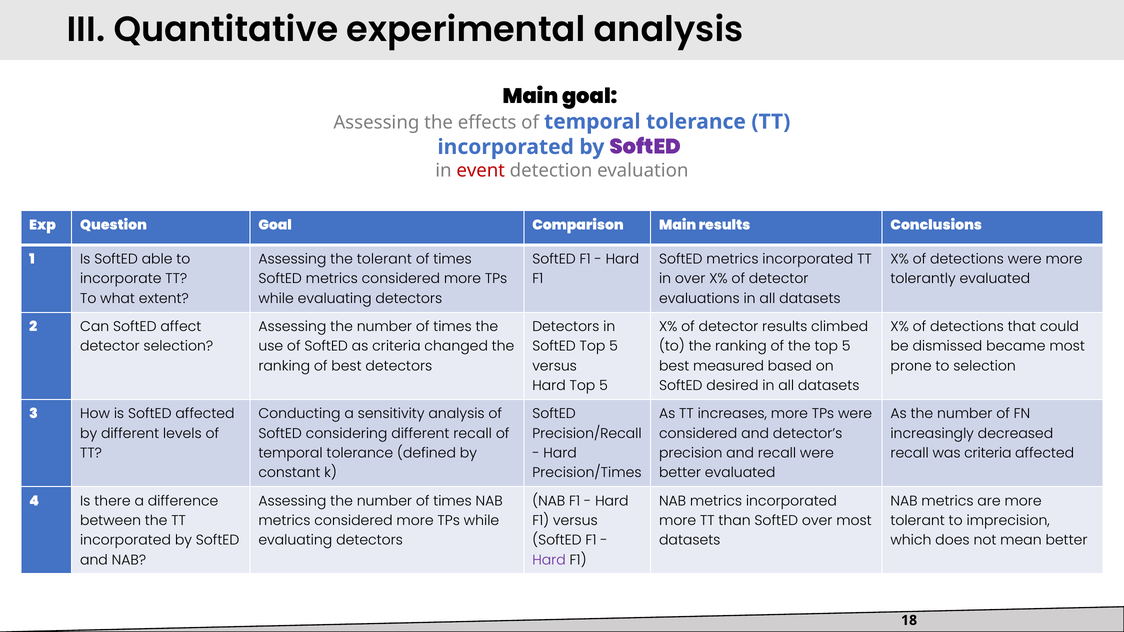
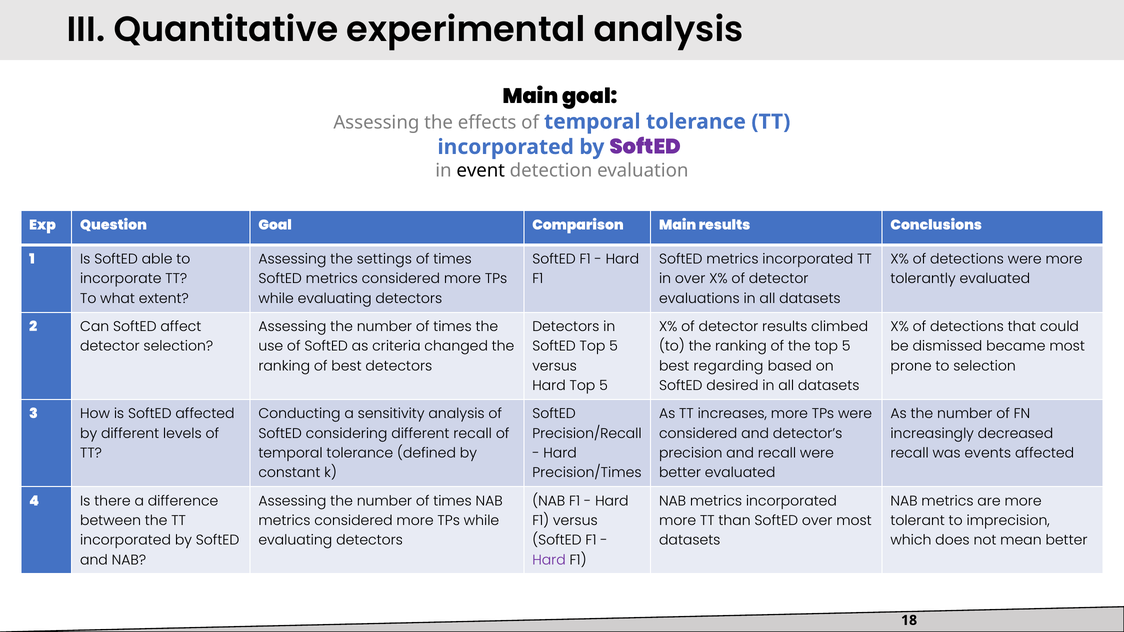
event colour: red -> black
the tolerant: tolerant -> settings
measured: measured -> regarding
was criteria: criteria -> events
